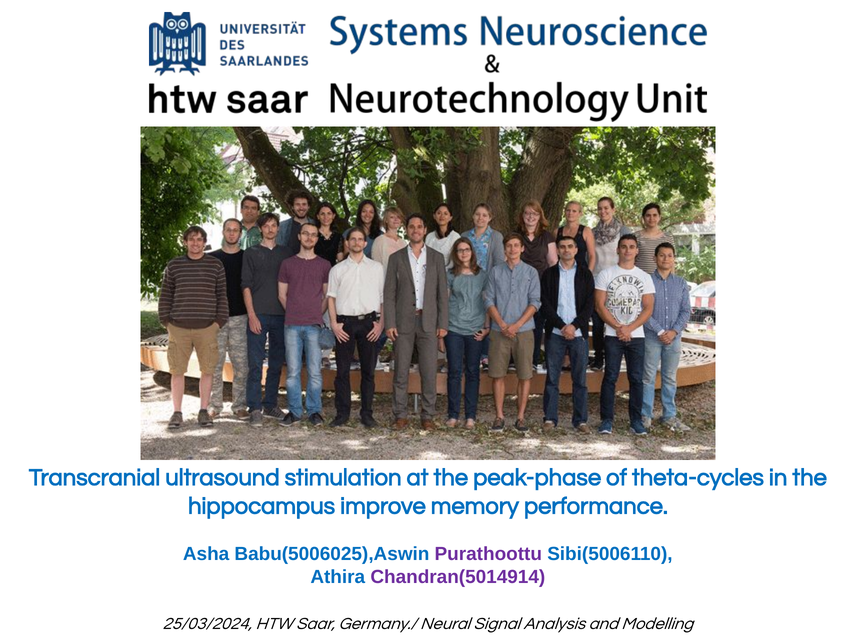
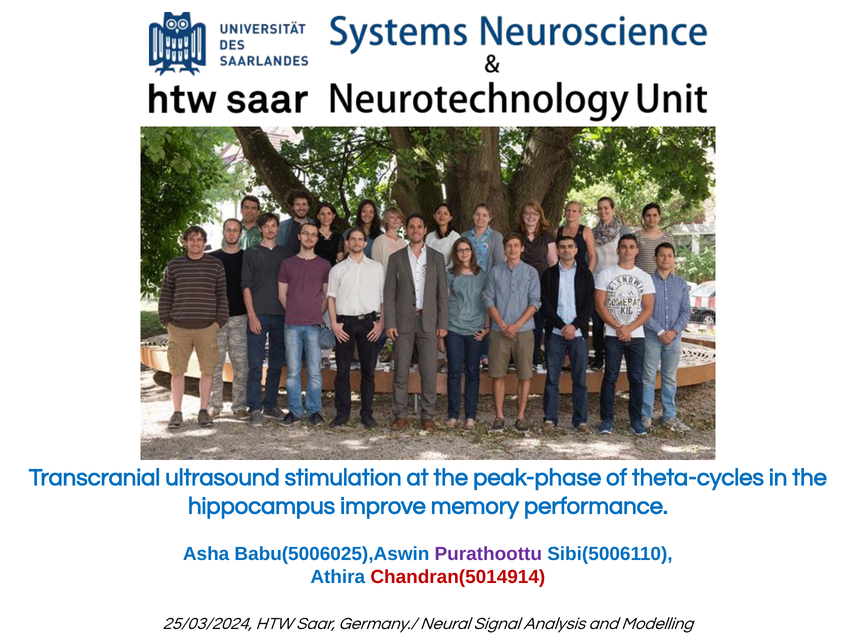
Chandran(5014914 colour: purple -> red
